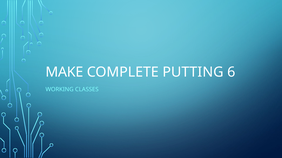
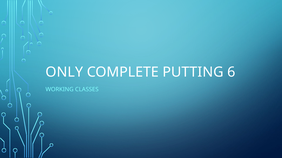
MAKE: MAKE -> ONLY
